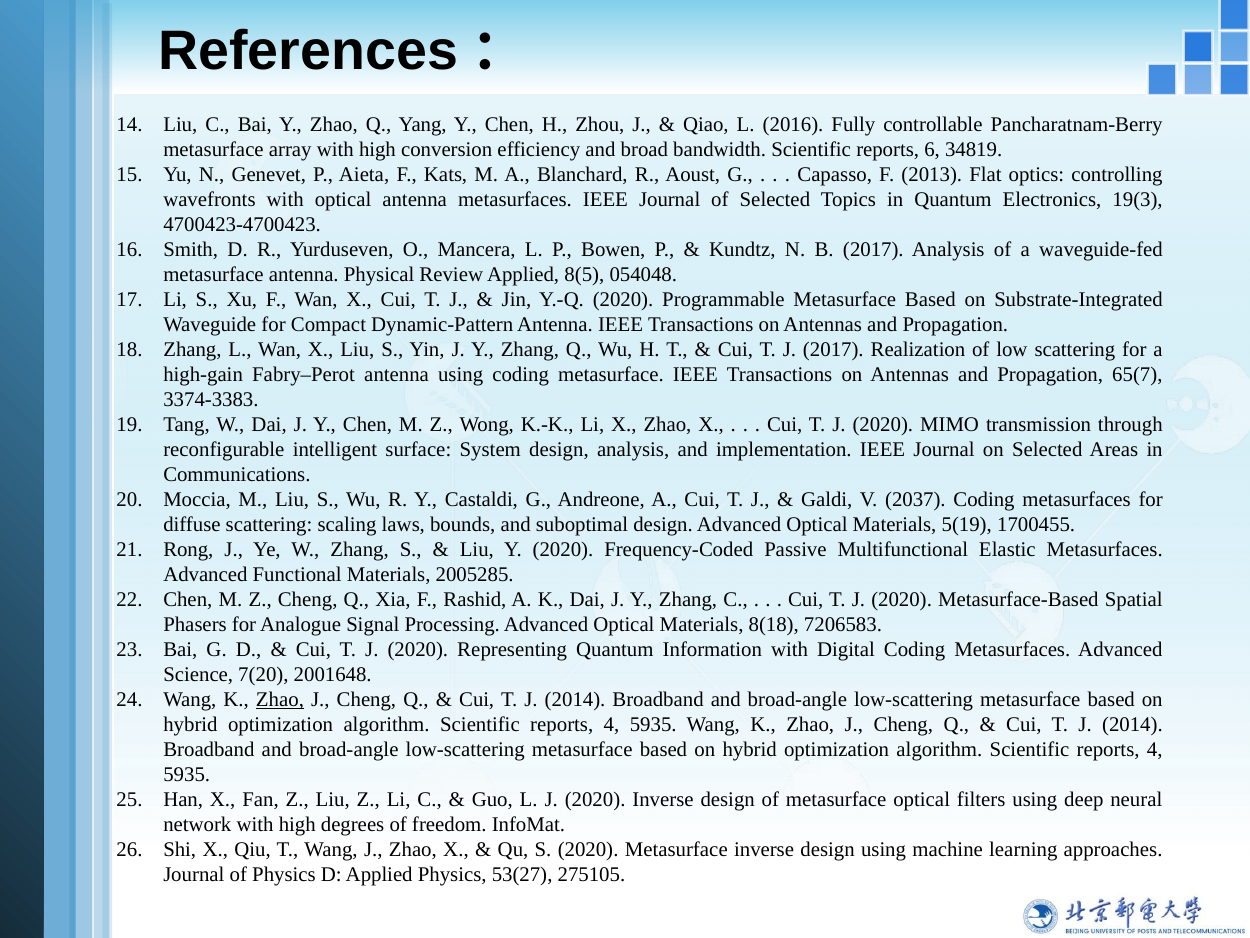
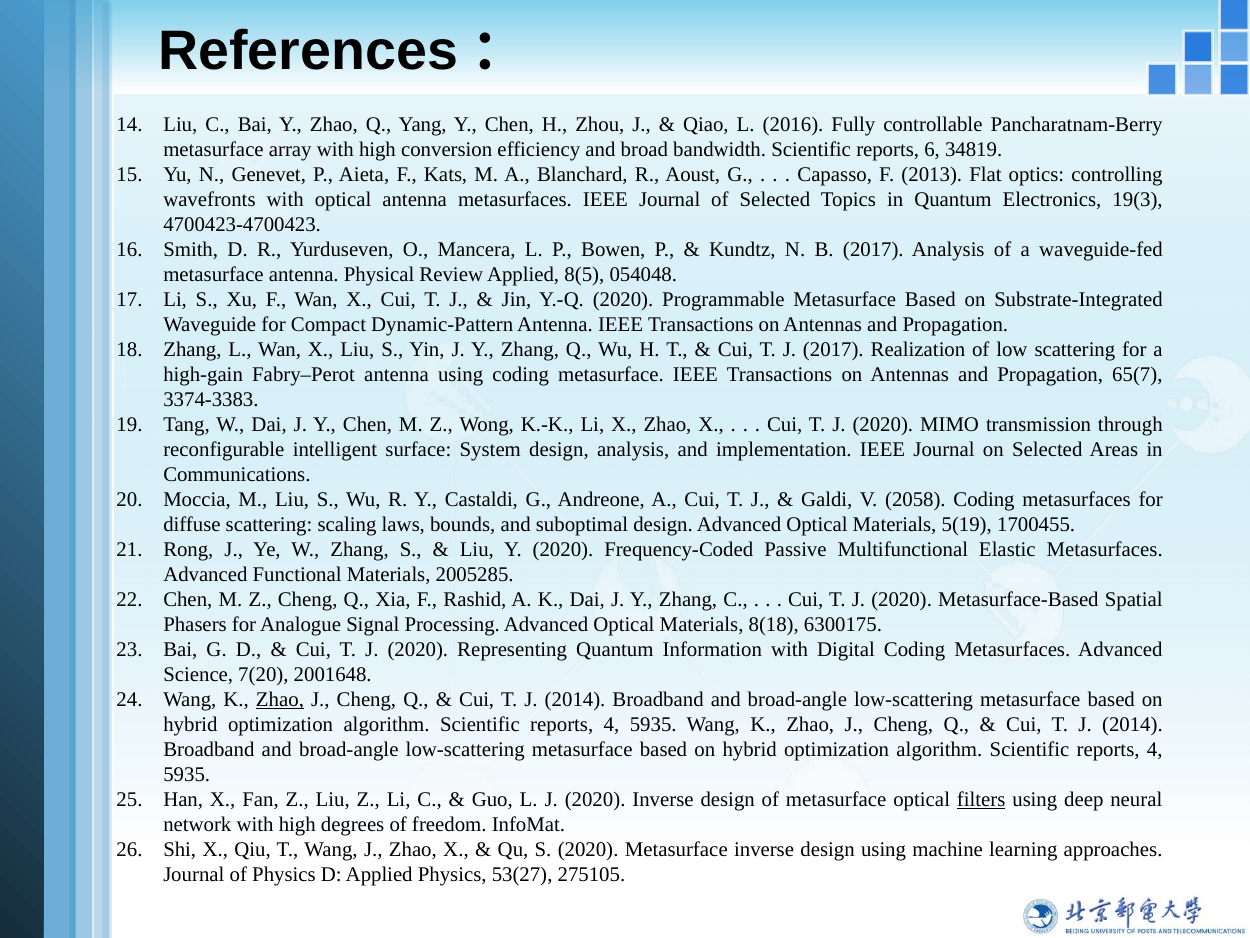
2037: 2037 -> 2058
7206583: 7206583 -> 6300175
filters underline: none -> present
